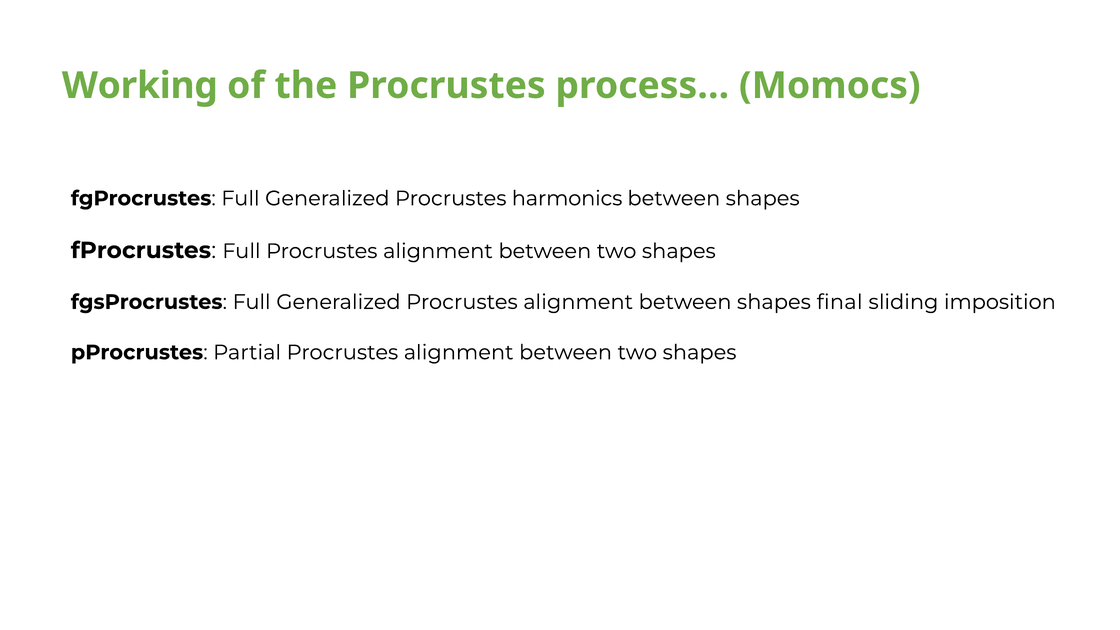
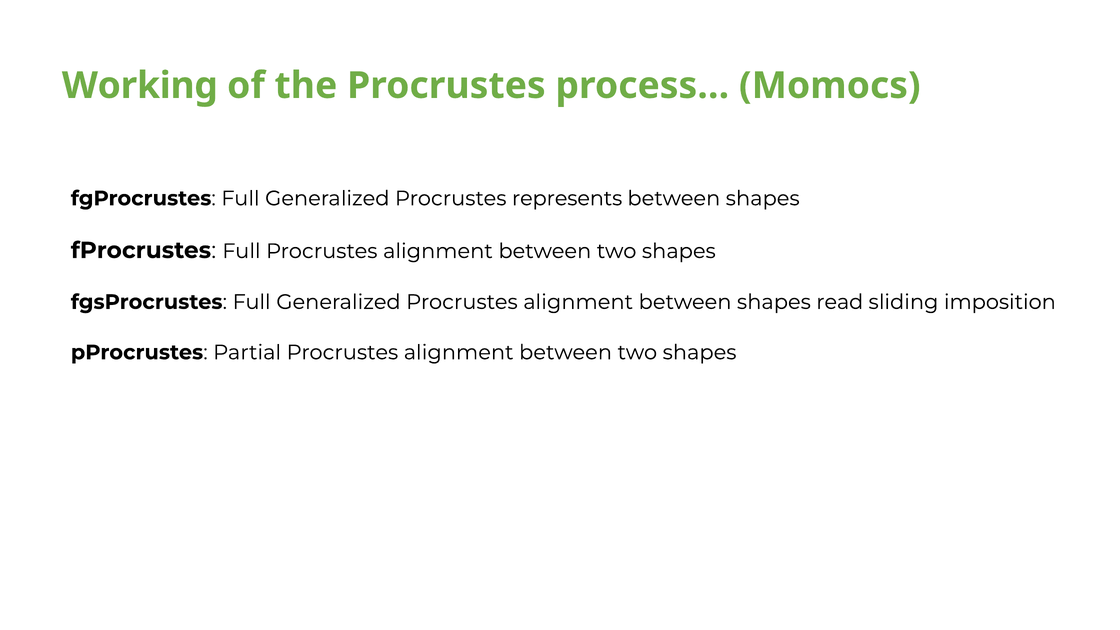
harmonics: harmonics -> represents
final: final -> read
